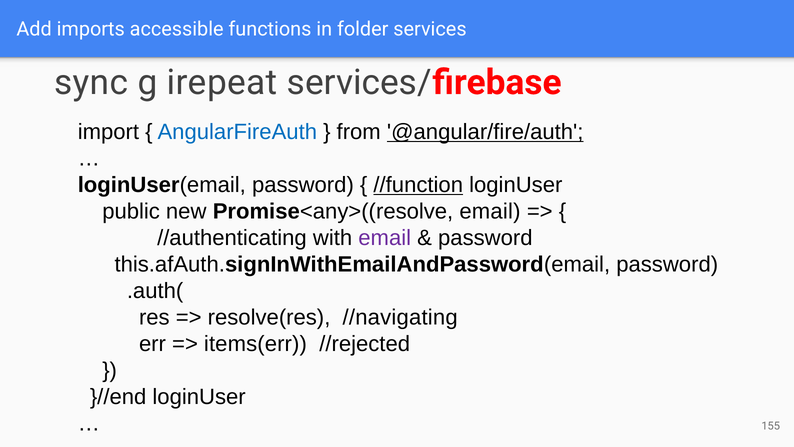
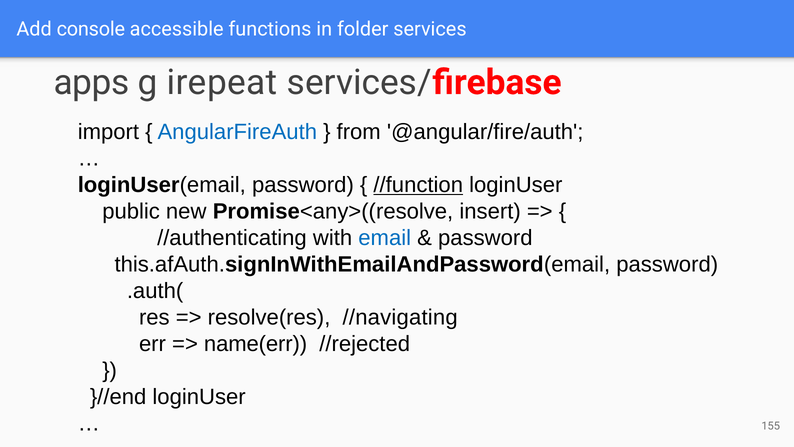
imports: imports -> console
sync: sync -> apps
@angular/fire/auth underline: present -> none
Promise<any>((resolve email: email -> insert
email at (385, 238) colour: purple -> blue
items(err: items(err -> name(err
